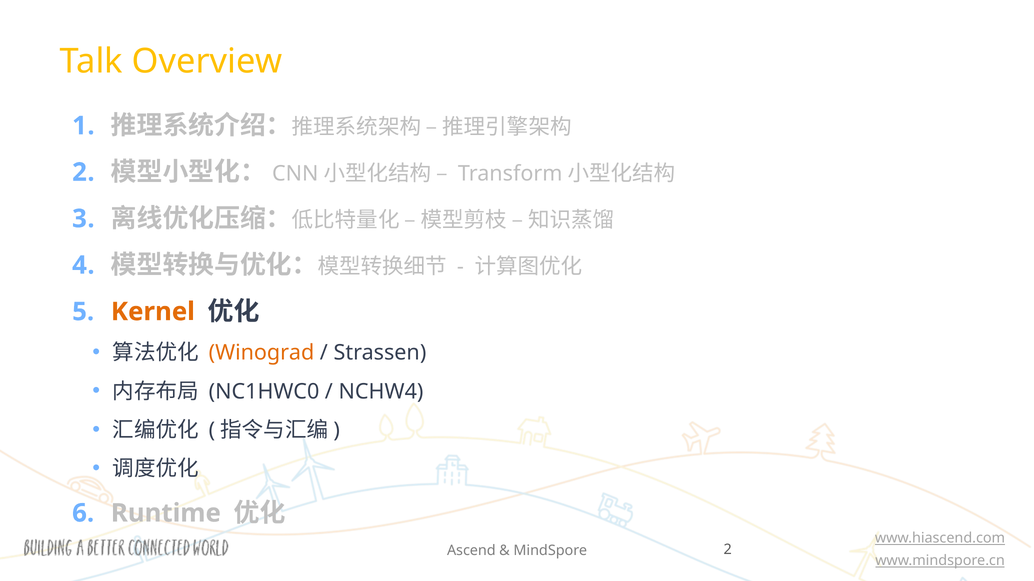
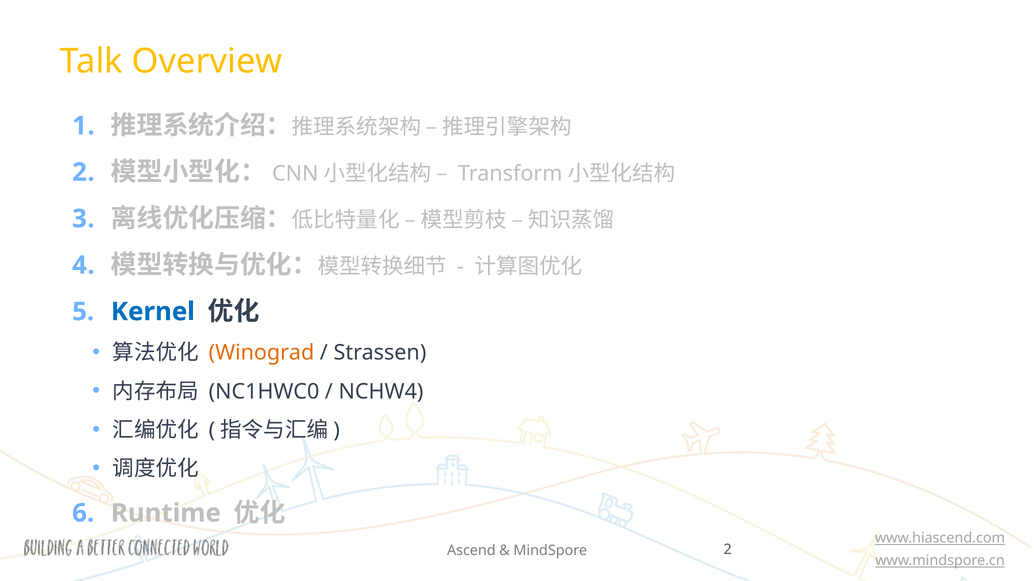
Kernel colour: orange -> blue
